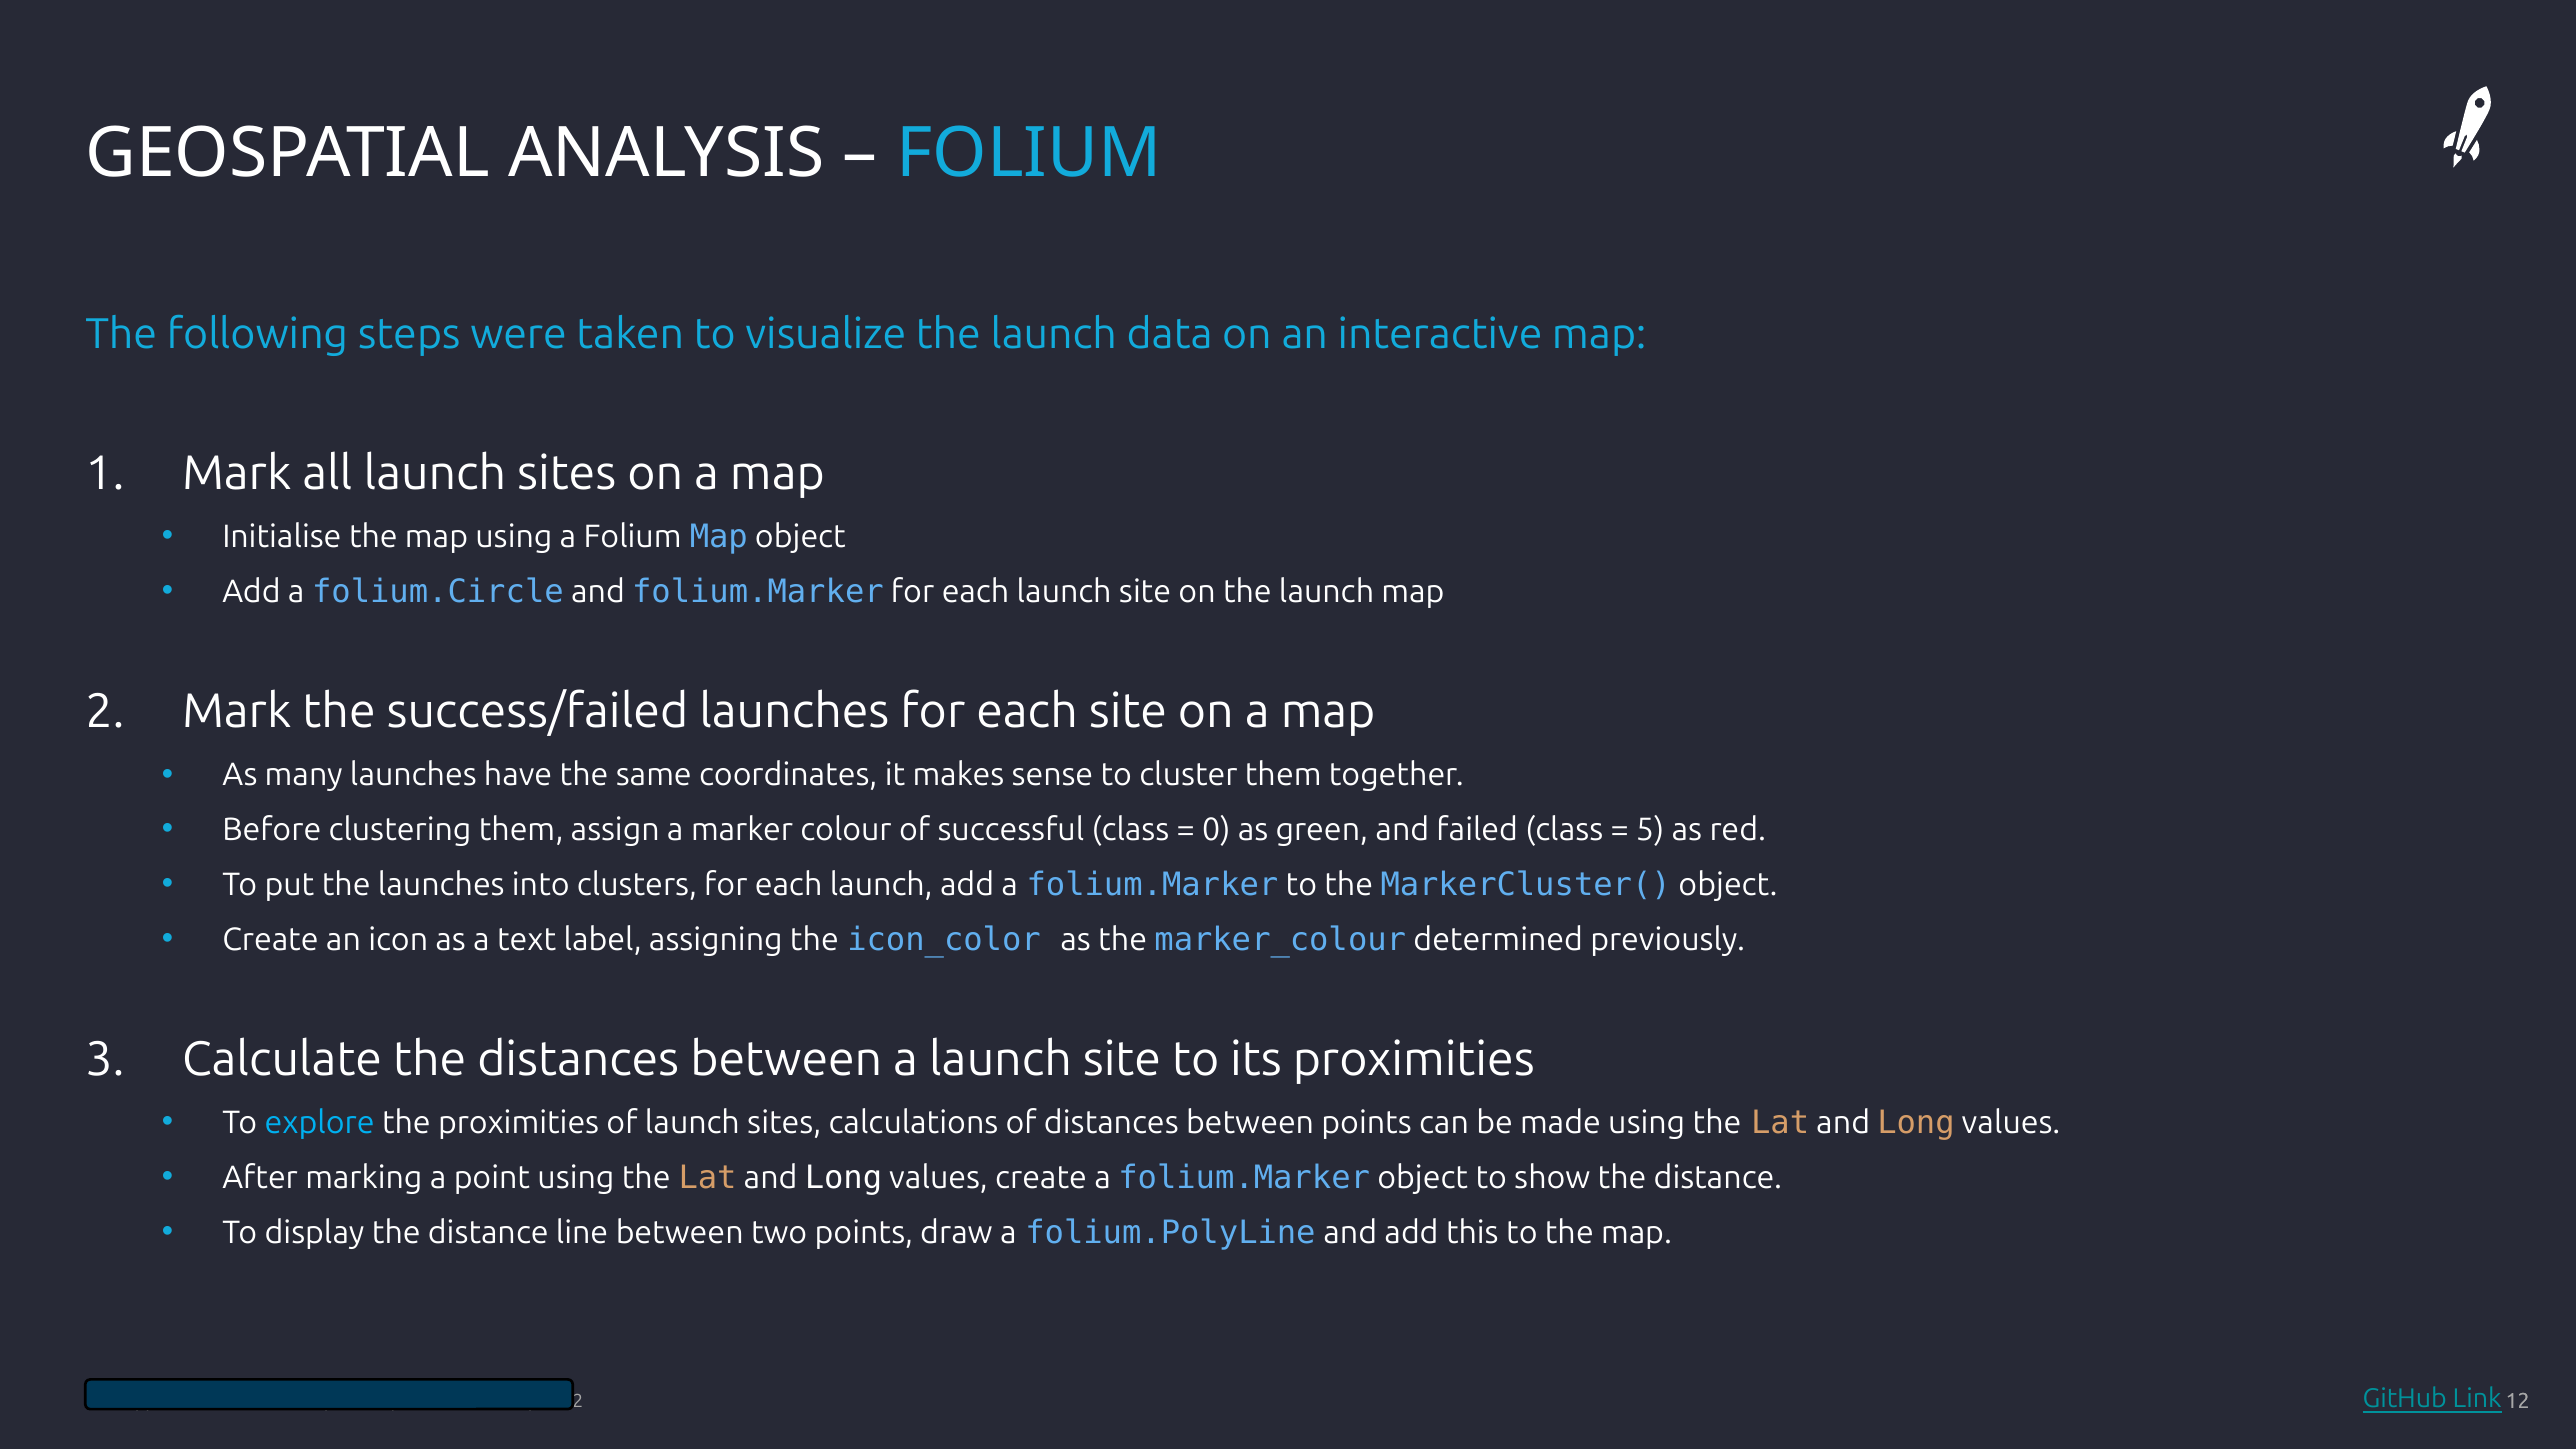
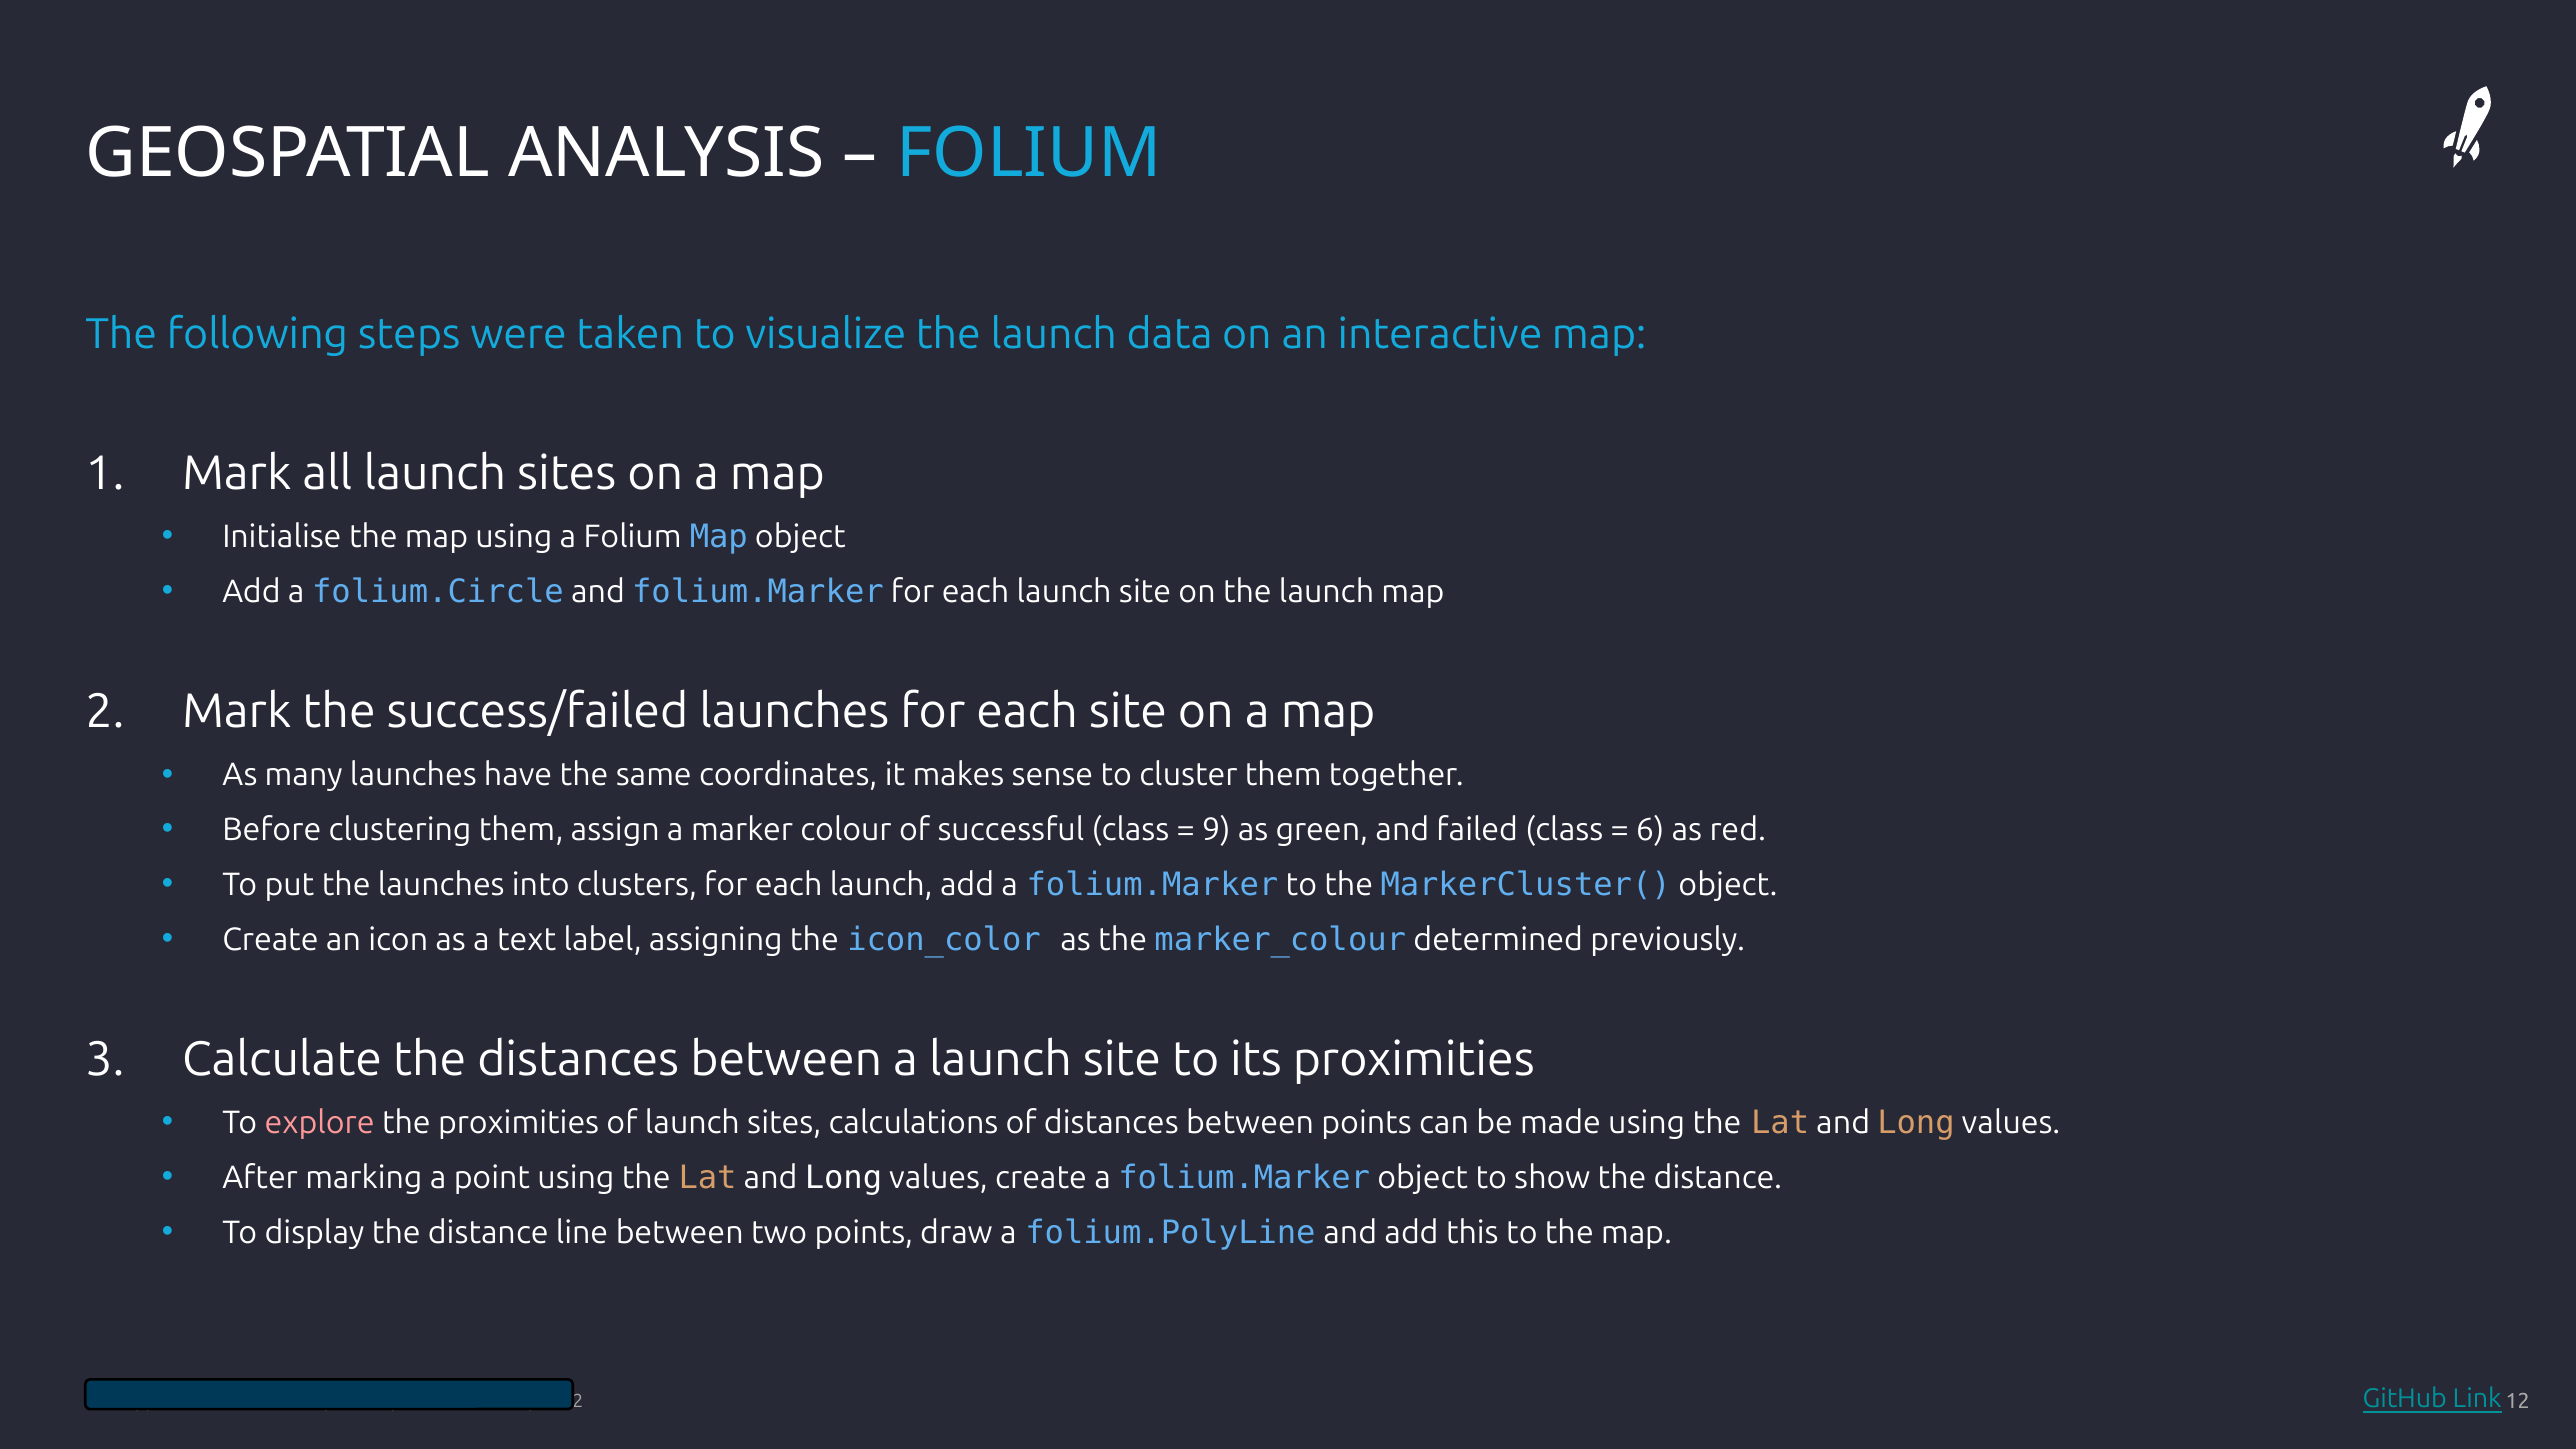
0: 0 -> 9
5: 5 -> 6
explore colour: light blue -> pink
